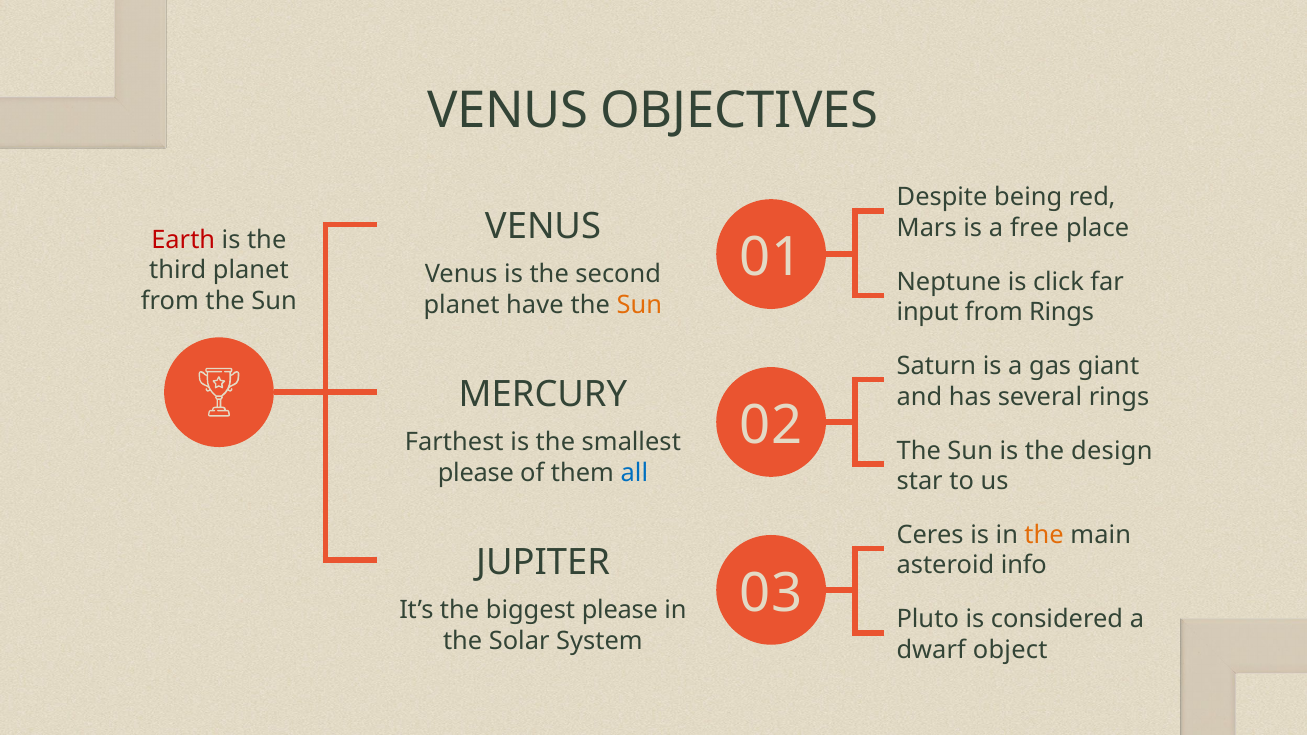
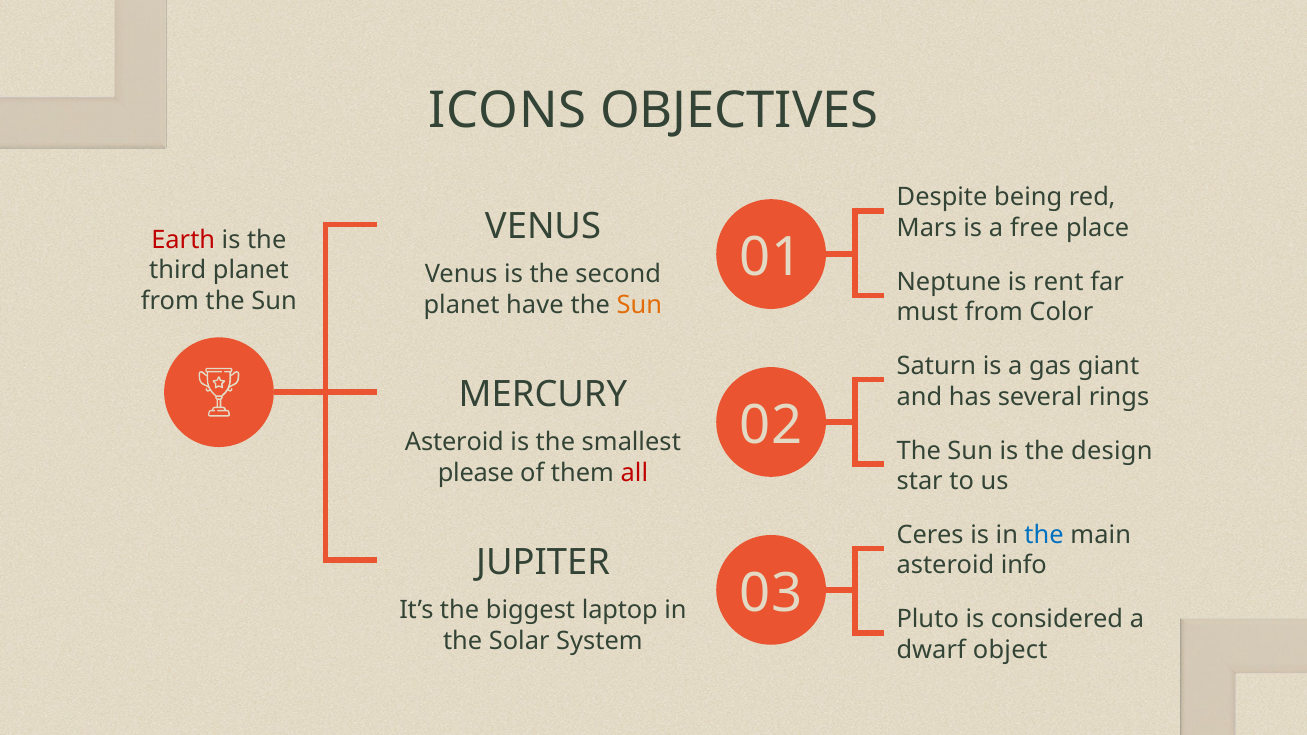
VENUS at (508, 111): VENUS -> ICONS
click: click -> rent
input: input -> must
from Rings: Rings -> Color
Farthest at (454, 442): Farthest -> Asteroid
all colour: blue -> red
the at (1044, 535) colour: orange -> blue
biggest please: please -> laptop
